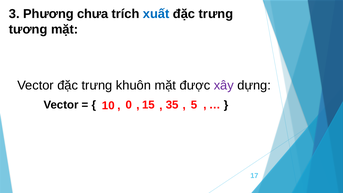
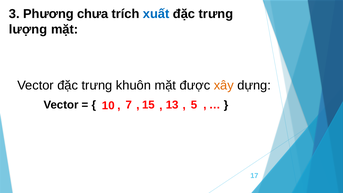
tương: tương -> lượng
xây colour: purple -> orange
0: 0 -> 7
35: 35 -> 13
